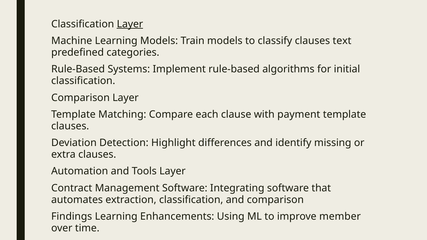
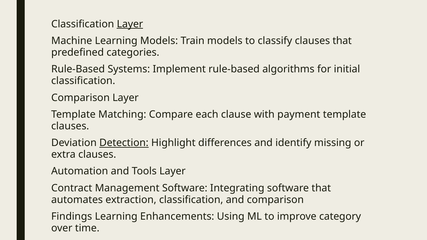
clauses text: text -> that
Detection underline: none -> present
member: member -> category
